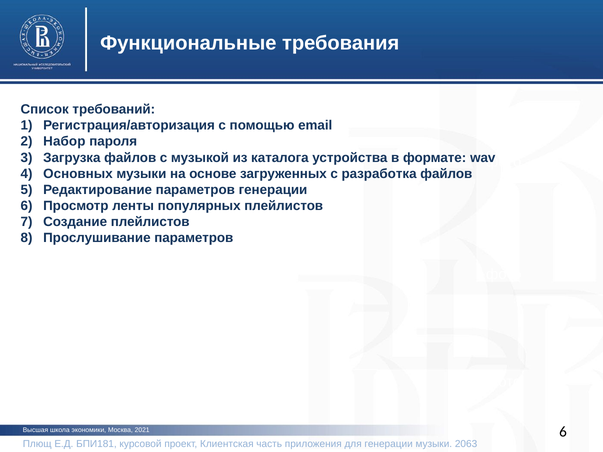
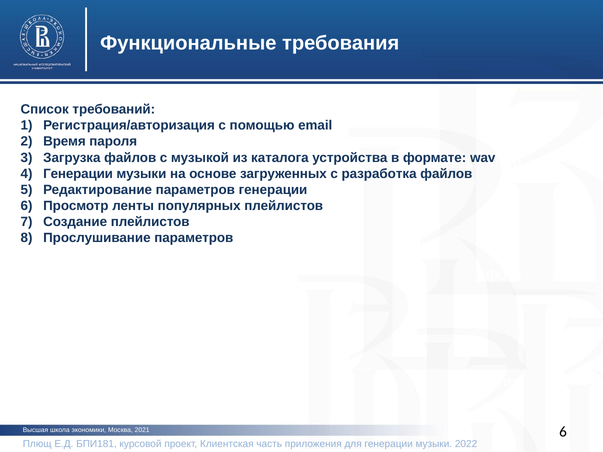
Набор: Набор -> Время
Основных at (78, 174): Основных -> Генерации
2063: 2063 -> 2022
